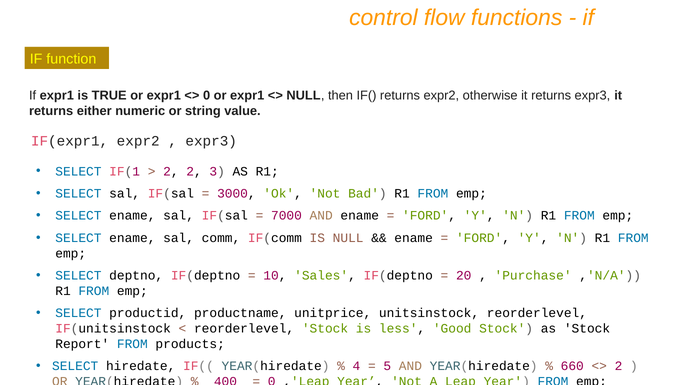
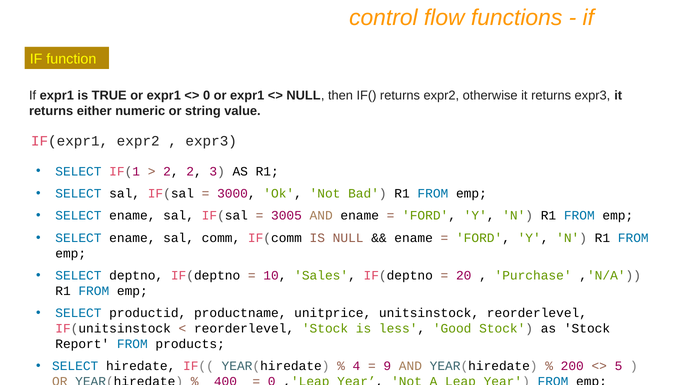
7000: 7000 -> 3005
5: 5 -> 9
660: 660 -> 200
2 at (618, 367): 2 -> 5
